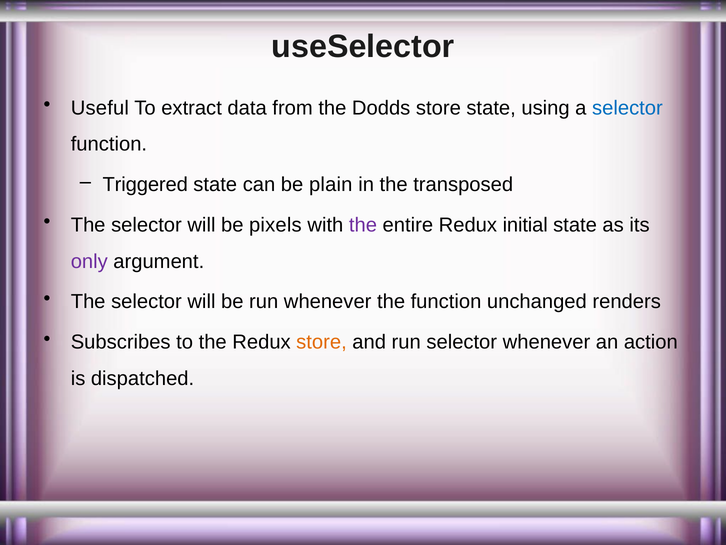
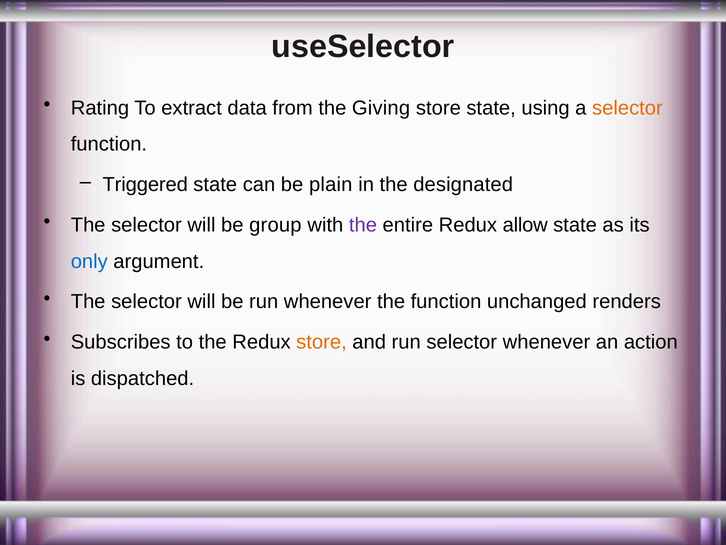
Useful: Useful -> Rating
Dodds: Dodds -> Giving
selector at (627, 108) colour: blue -> orange
transposed: transposed -> designated
pixels: pixels -> group
initial: initial -> allow
only colour: purple -> blue
